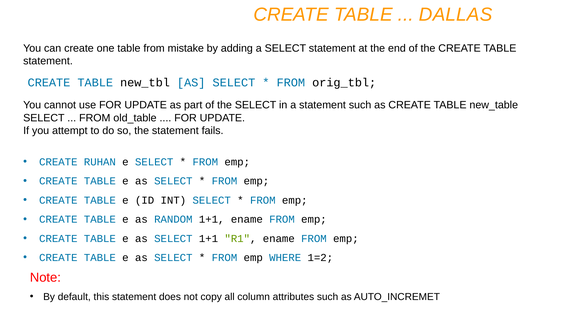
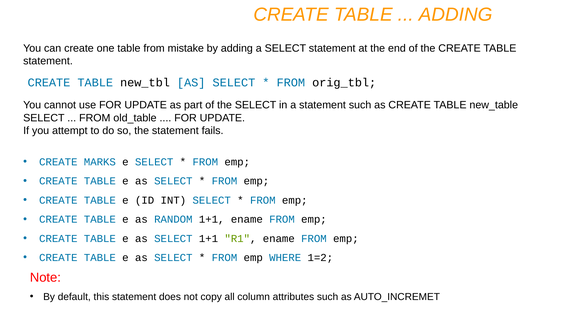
DALLAS at (456, 15): DALLAS -> ADDING
RUHAN: RUHAN -> MARKS
